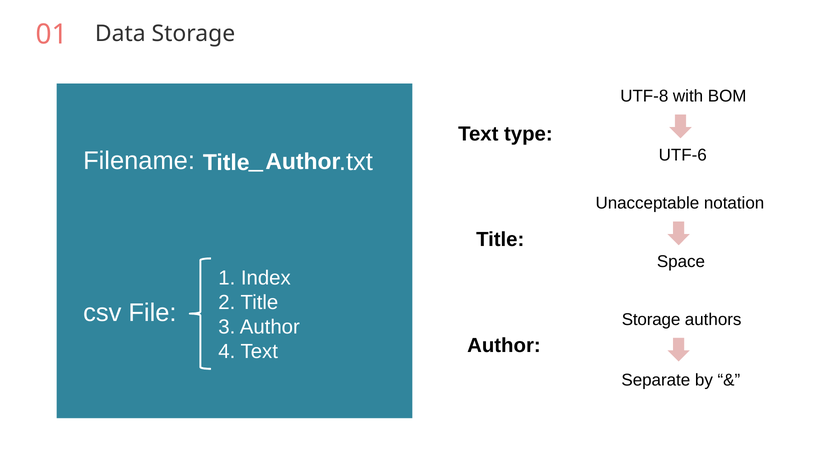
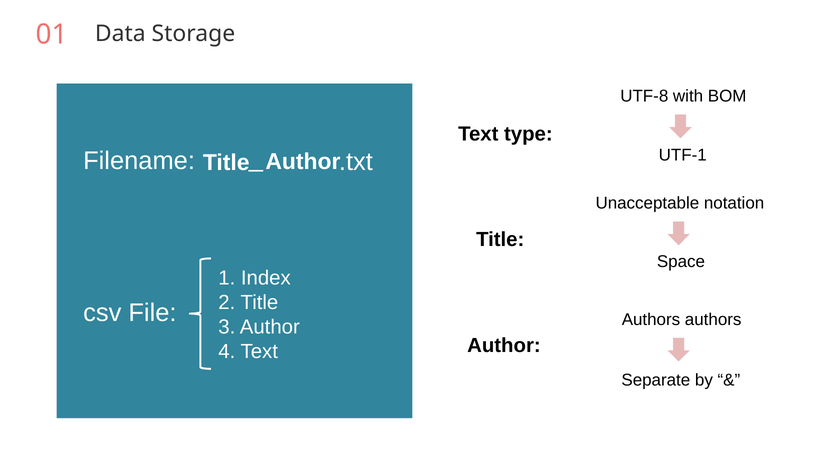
UTF-6: UTF-6 -> UTF-1
Storage at (651, 319): Storage -> Authors
